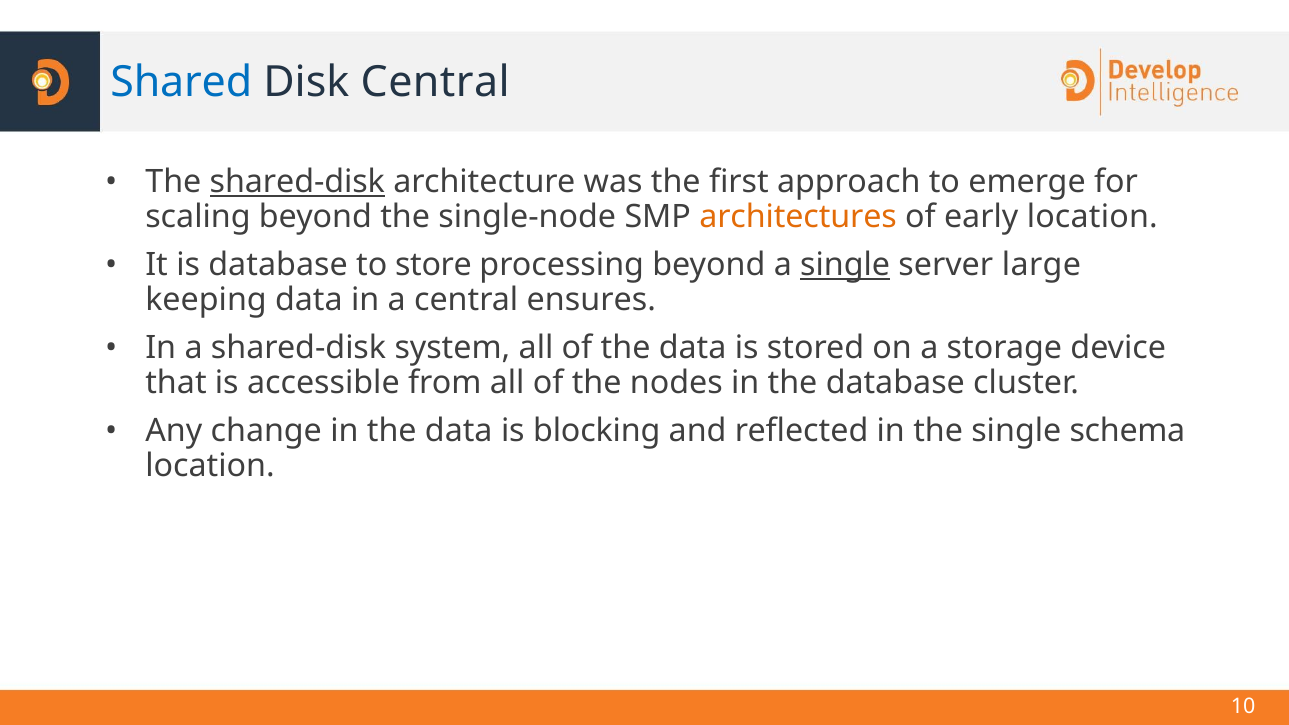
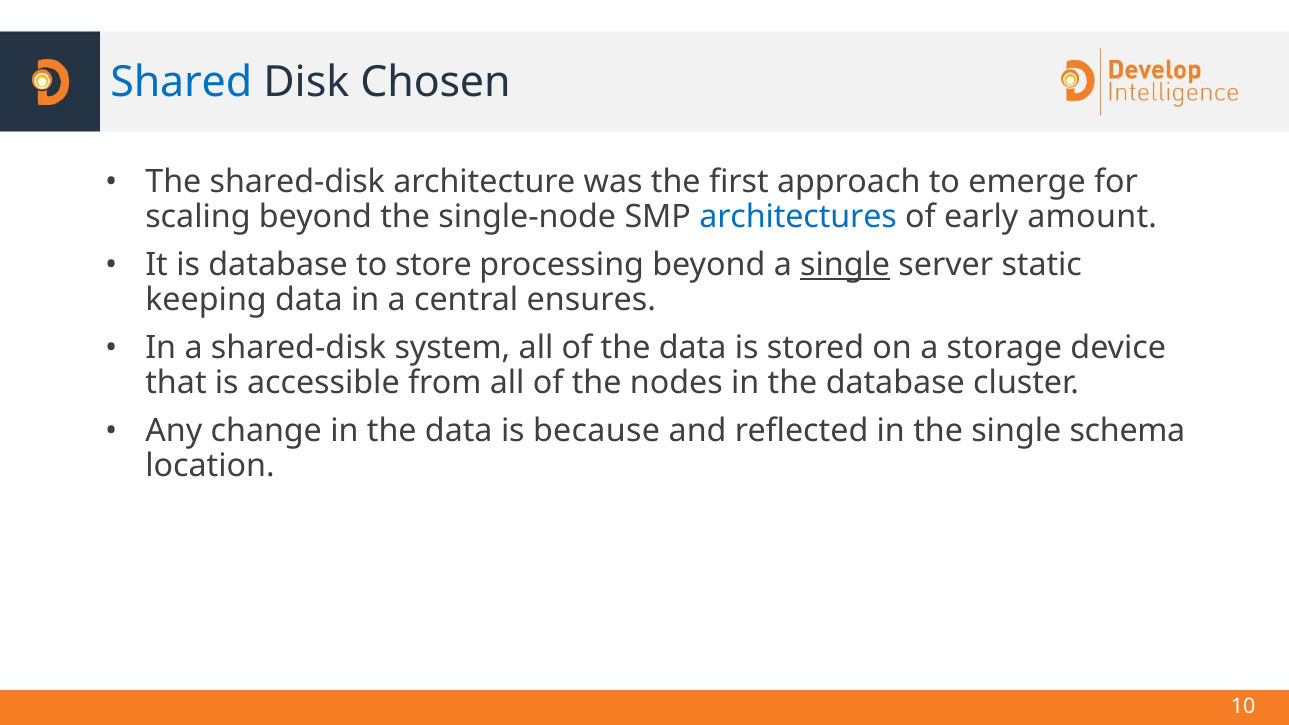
Disk Central: Central -> Chosen
shared-disk at (297, 182) underline: present -> none
architectures colour: orange -> blue
early location: location -> amount
large: large -> static
blocking: blocking -> because
